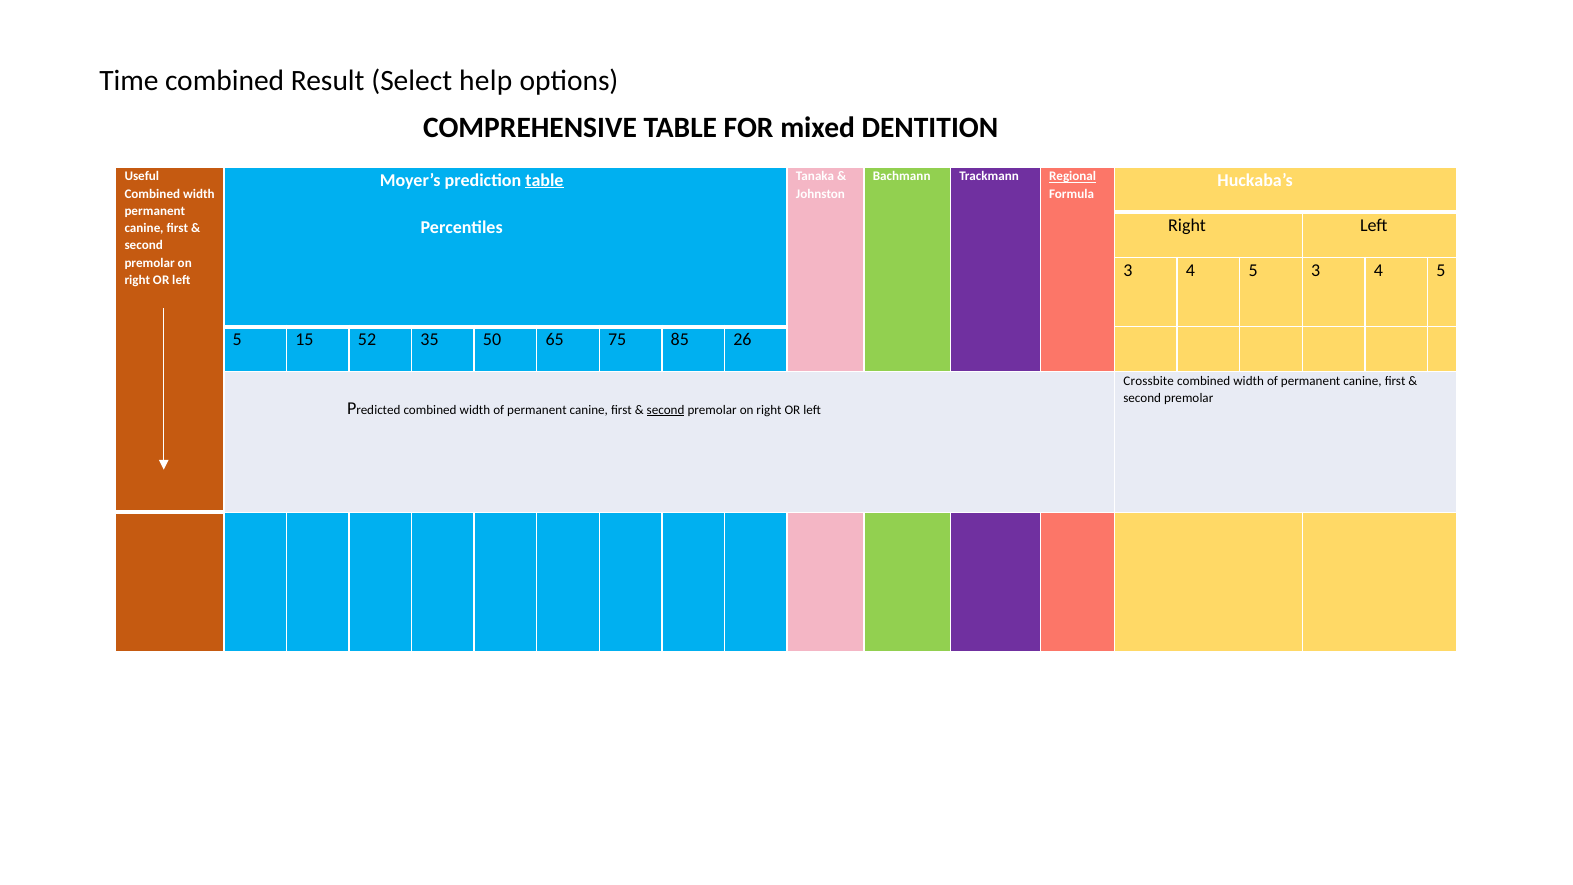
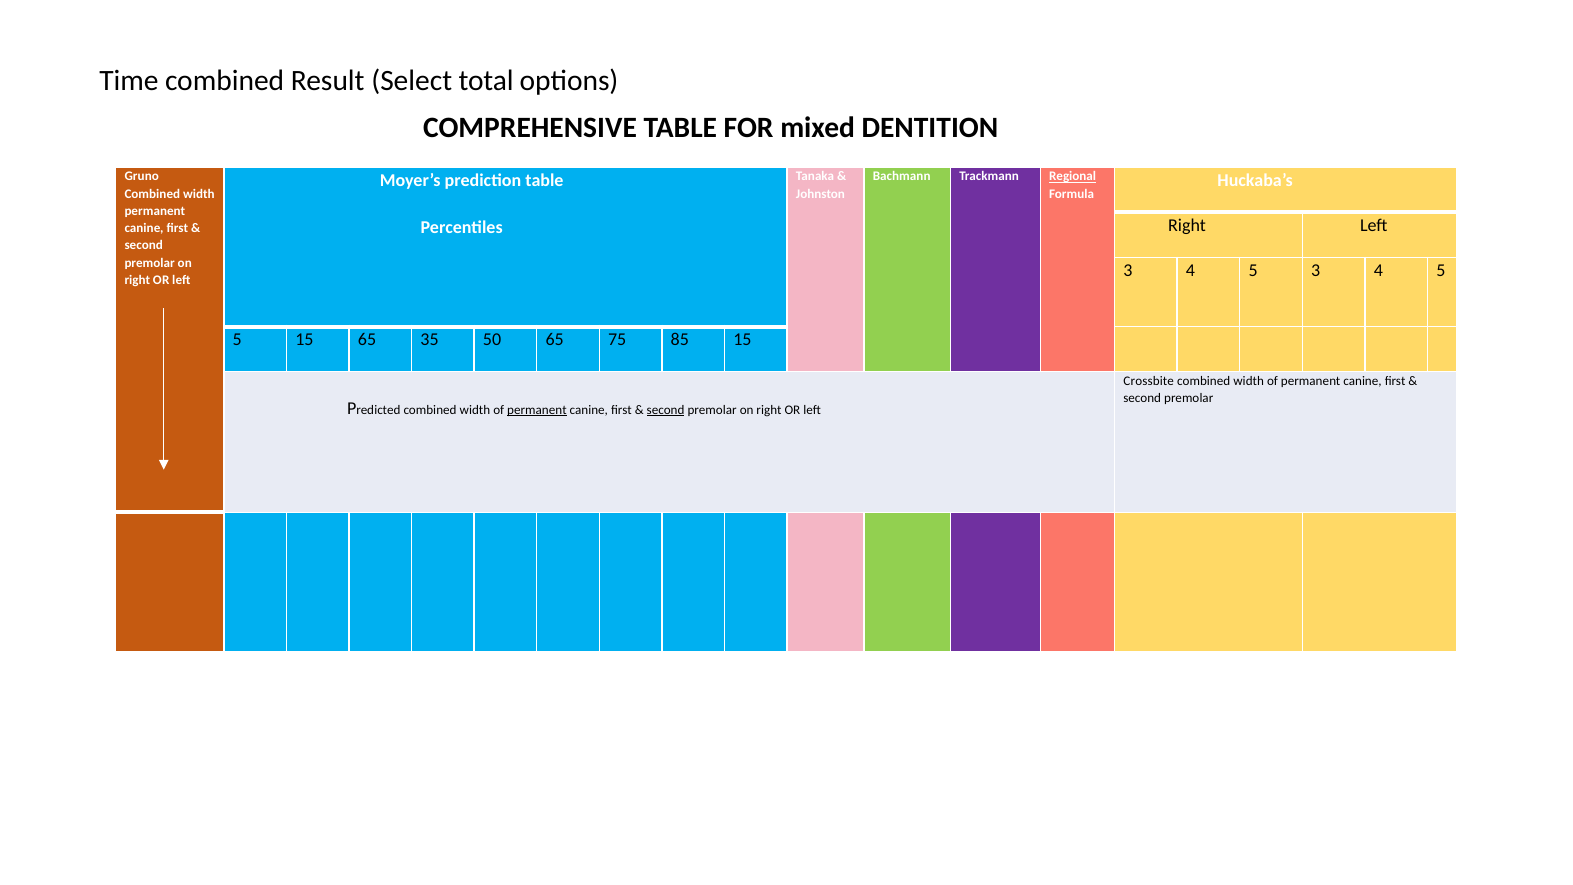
help: help -> total
Useful: Useful -> Gruno
table at (544, 180) underline: present -> none
15 52: 52 -> 65
85 26: 26 -> 15
permanent at (537, 410) underline: none -> present
